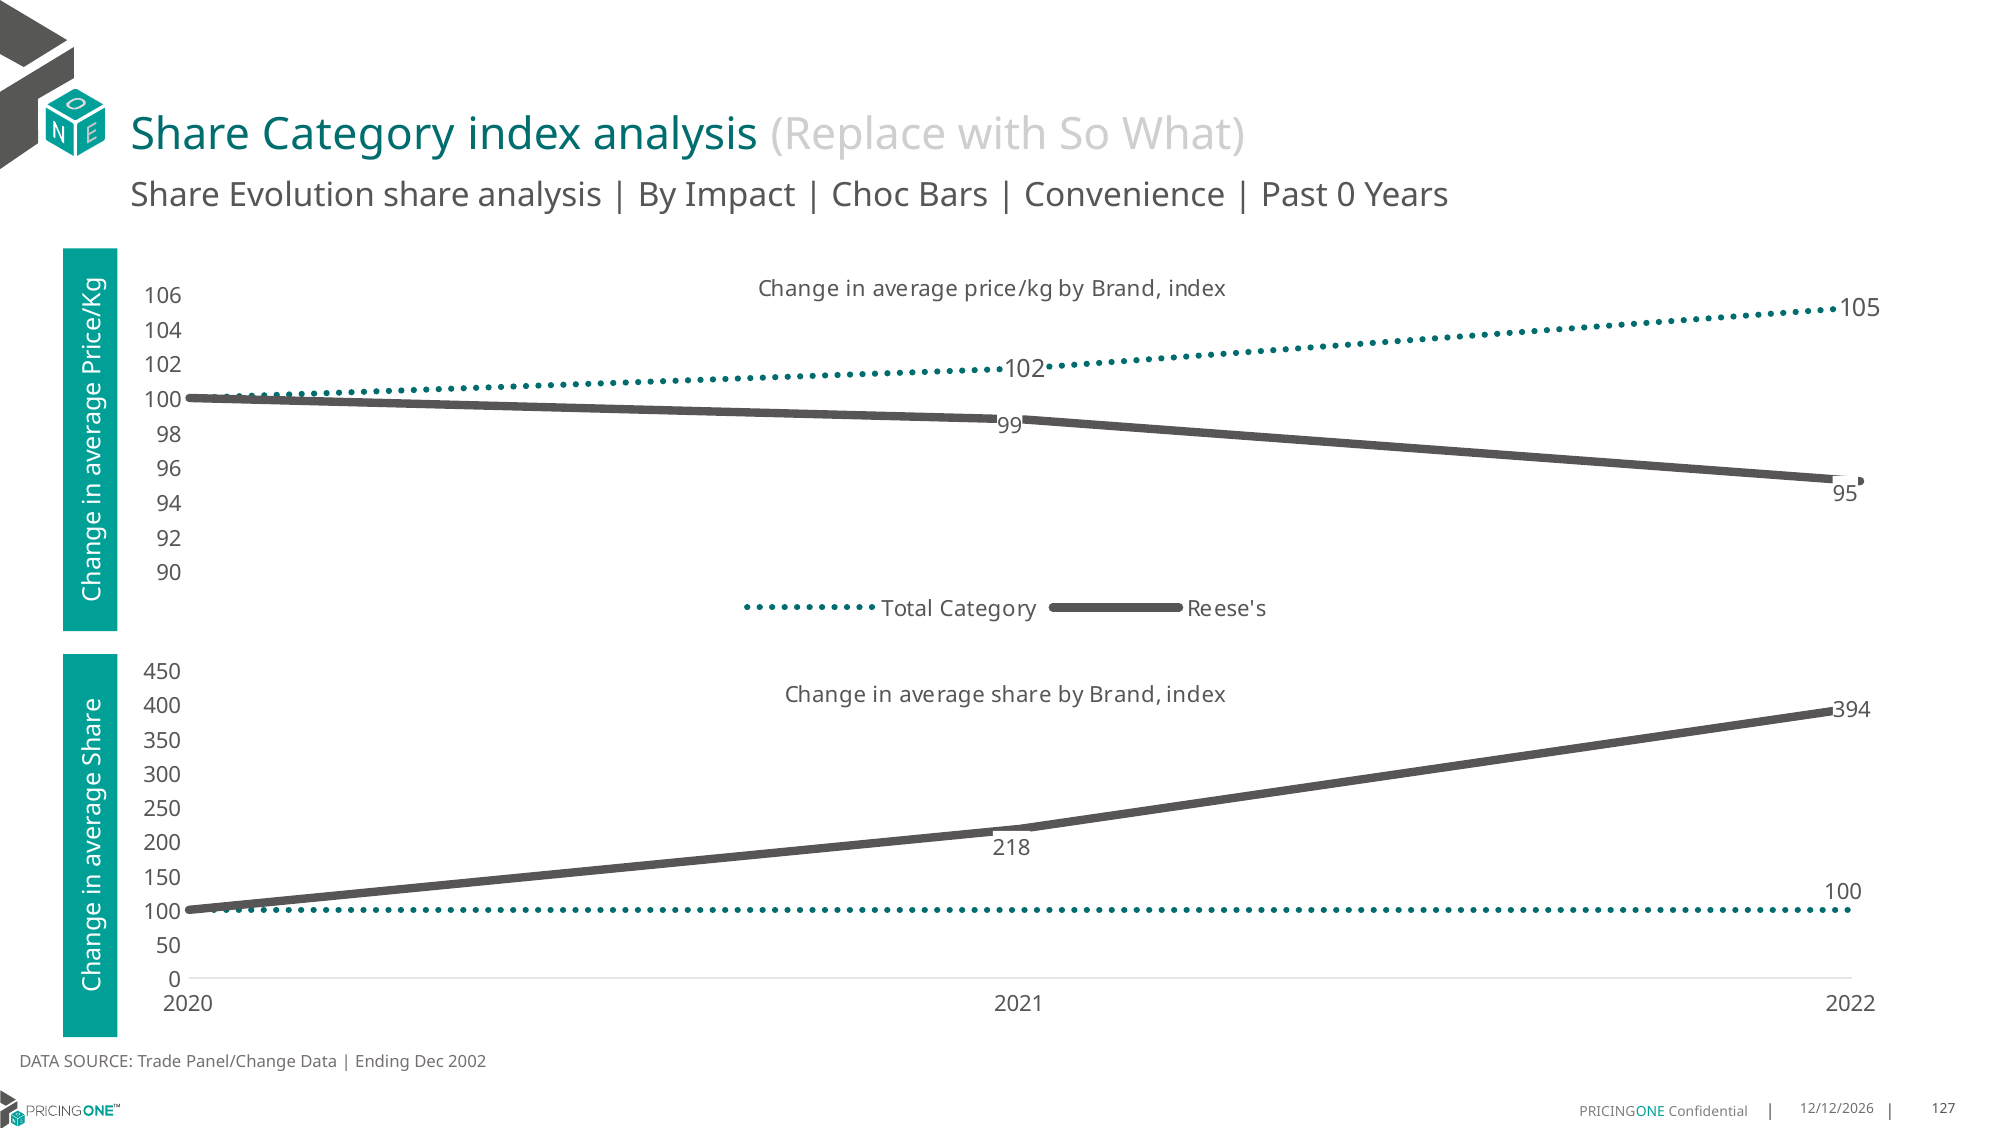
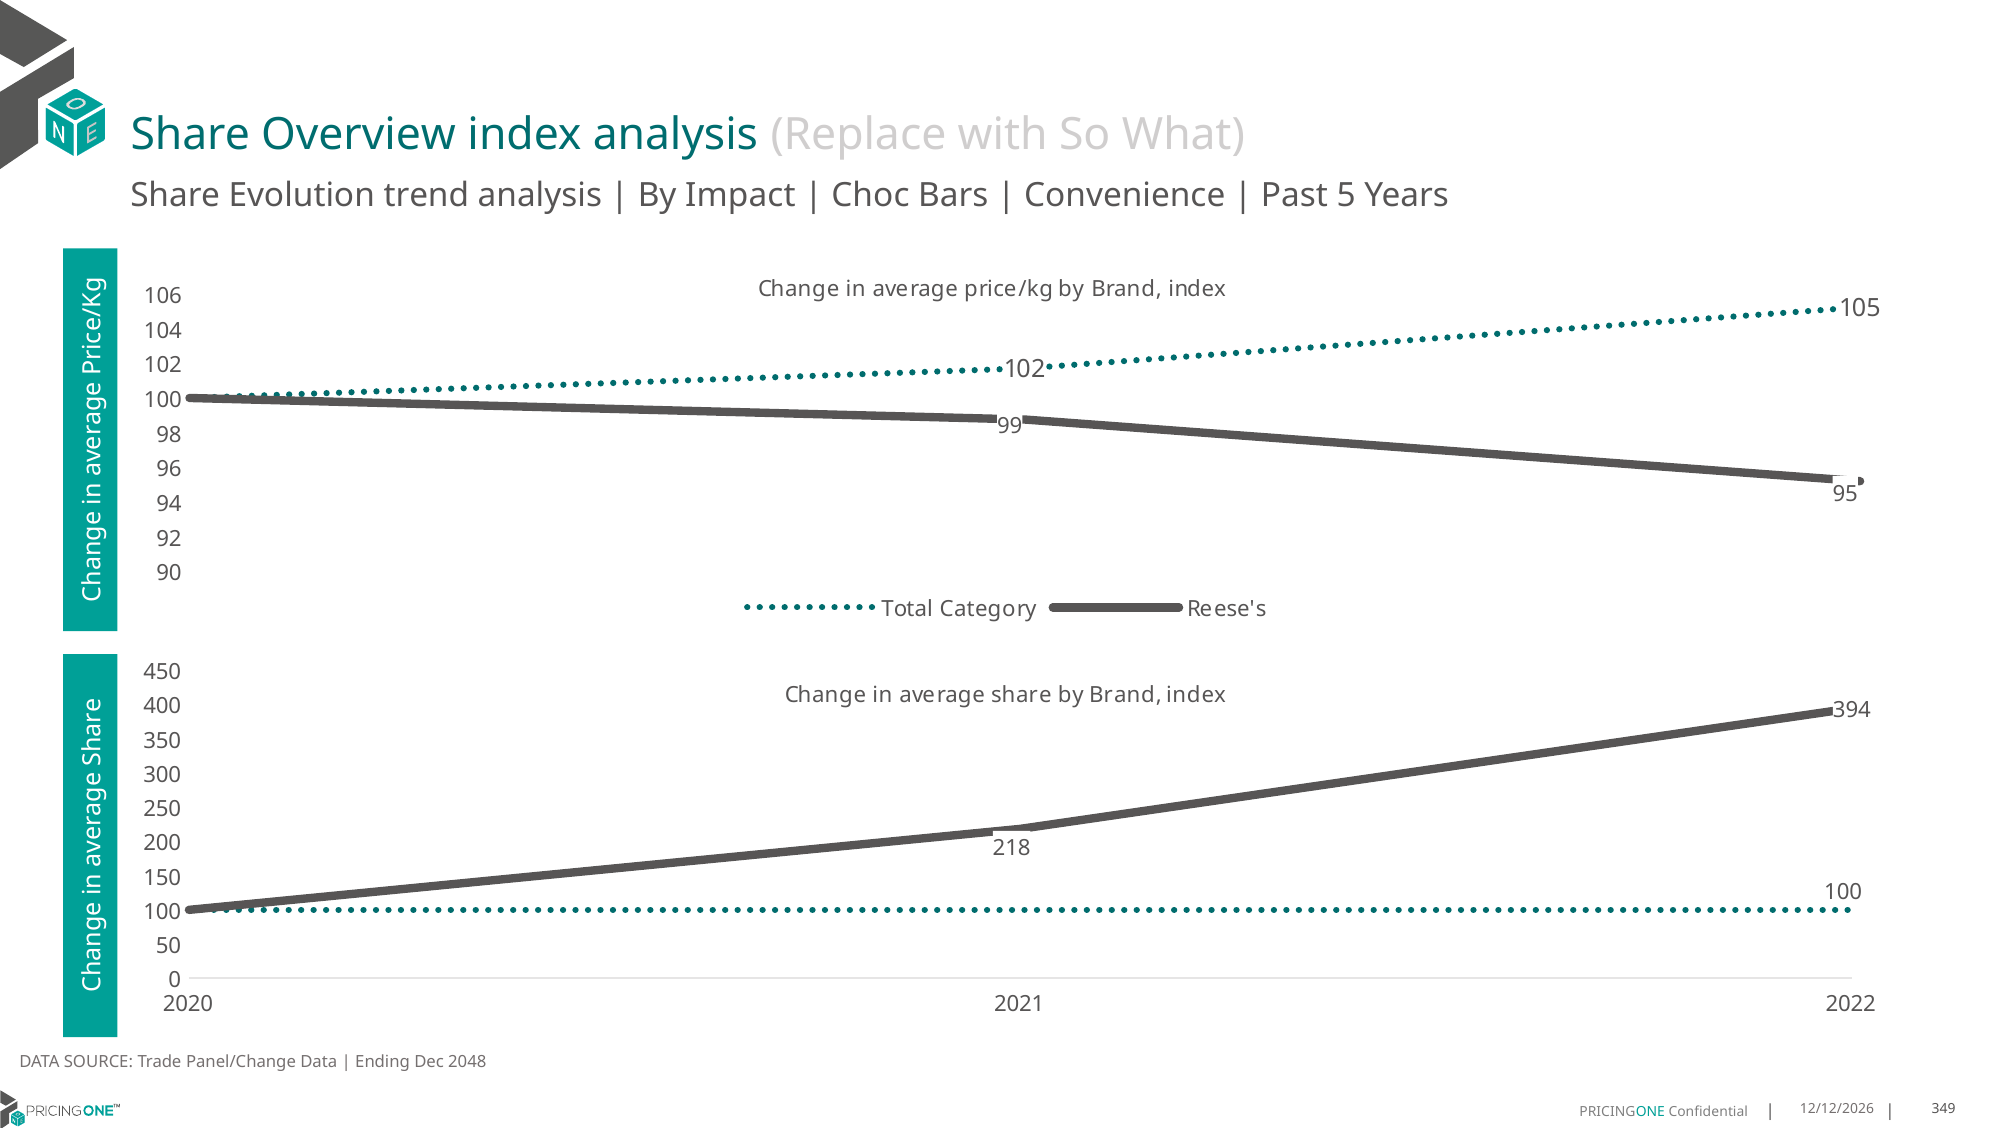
Share Category: Category -> Overview
Evolution share: share -> trend
Past 0: 0 -> 5
2002: 2002 -> 2048
127: 127 -> 349
